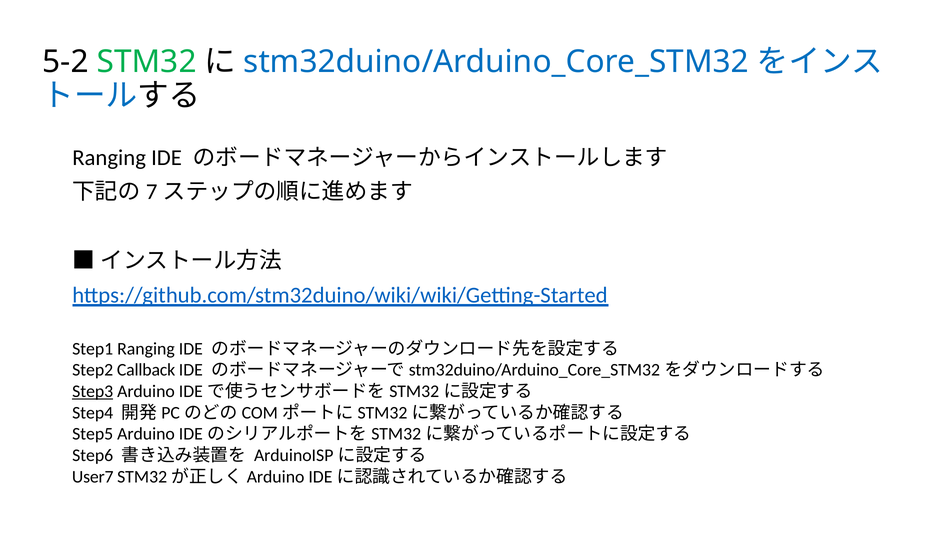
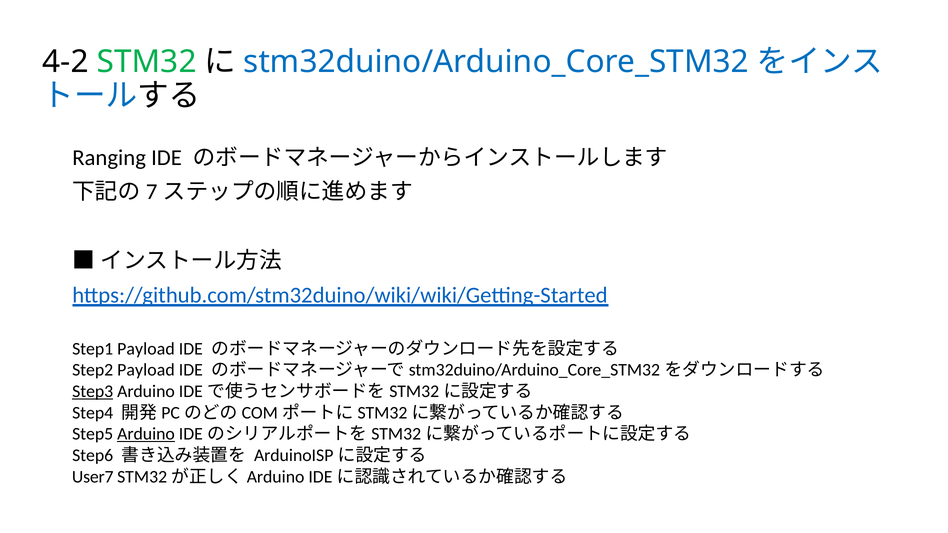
5-2: 5-2 -> 4-2
Step1 Ranging: Ranging -> Payload
Step2 Callback: Callback -> Payload
Arduino at (146, 434) underline: none -> present
